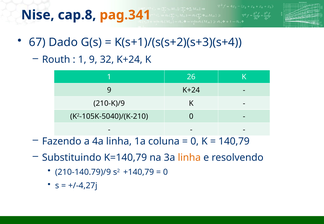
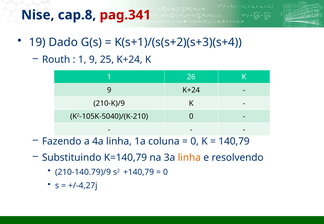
pag.341 colour: orange -> red
67: 67 -> 19
32: 32 -> 25
